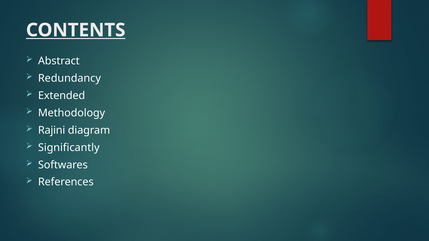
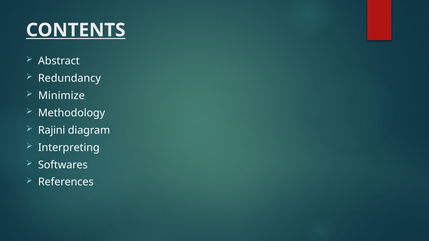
Extended: Extended -> Minimize
Significantly: Significantly -> Interpreting
